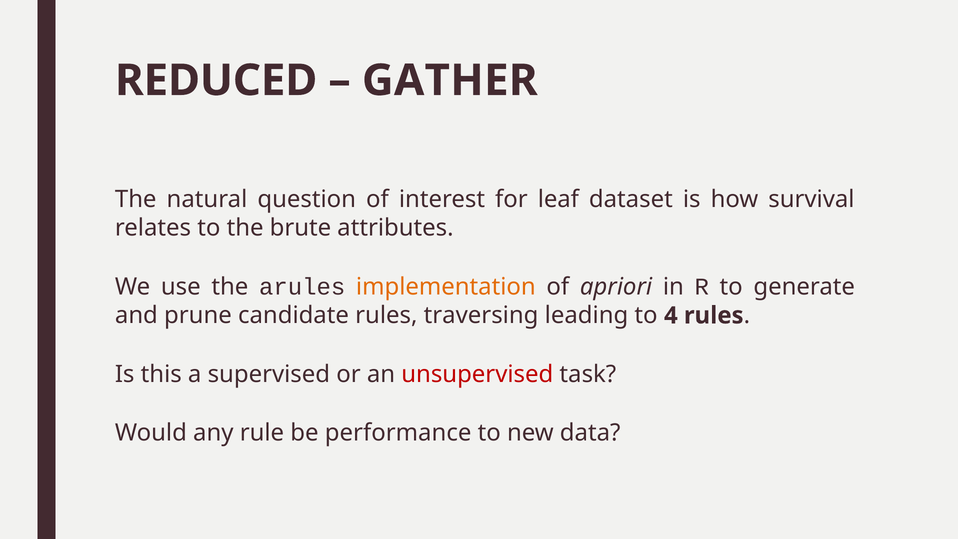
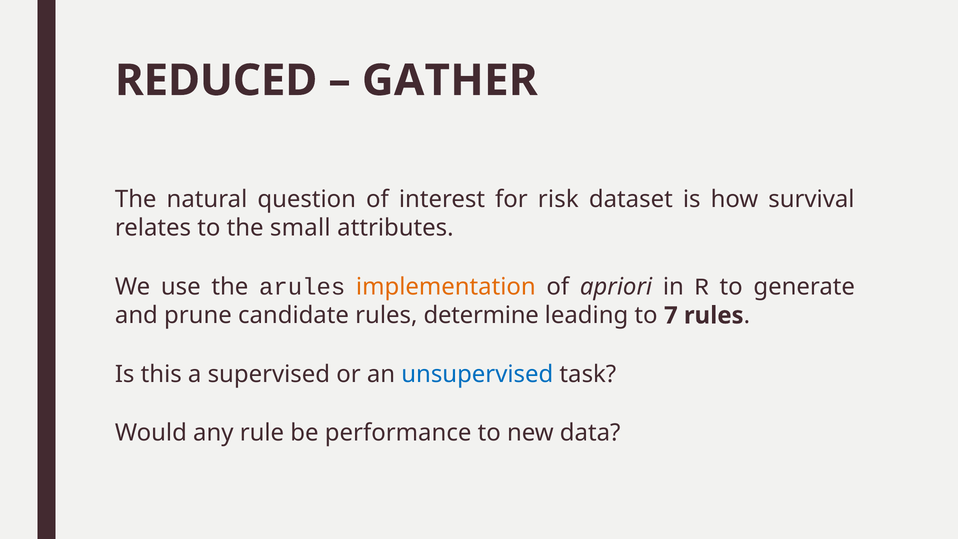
leaf: leaf -> risk
brute: brute -> small
traversing: traversing -> determine
4: 4 -> 7
unsupervised colour: red -> blue
